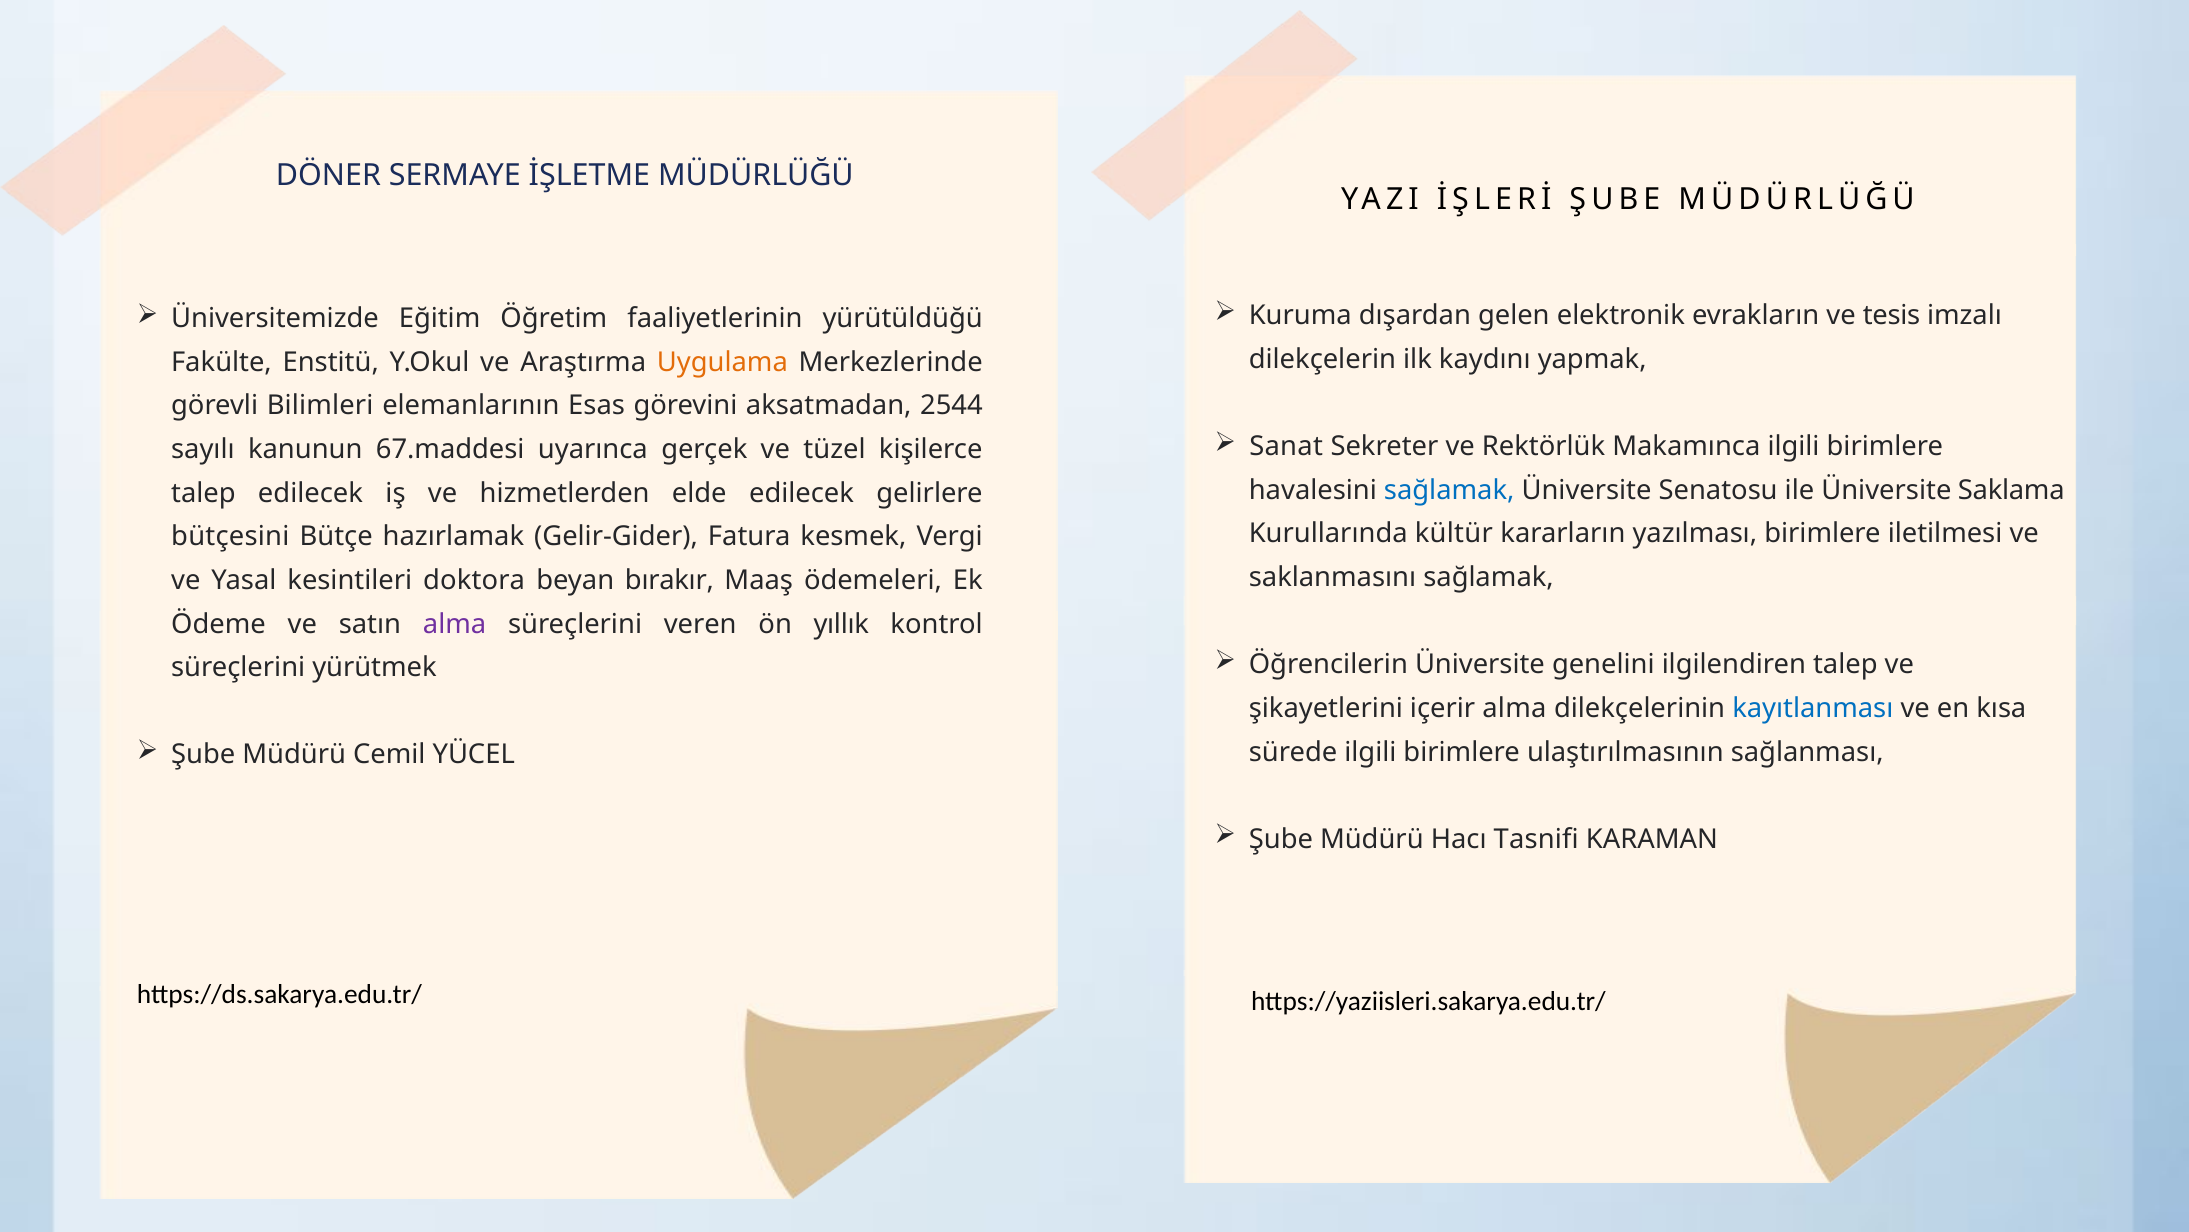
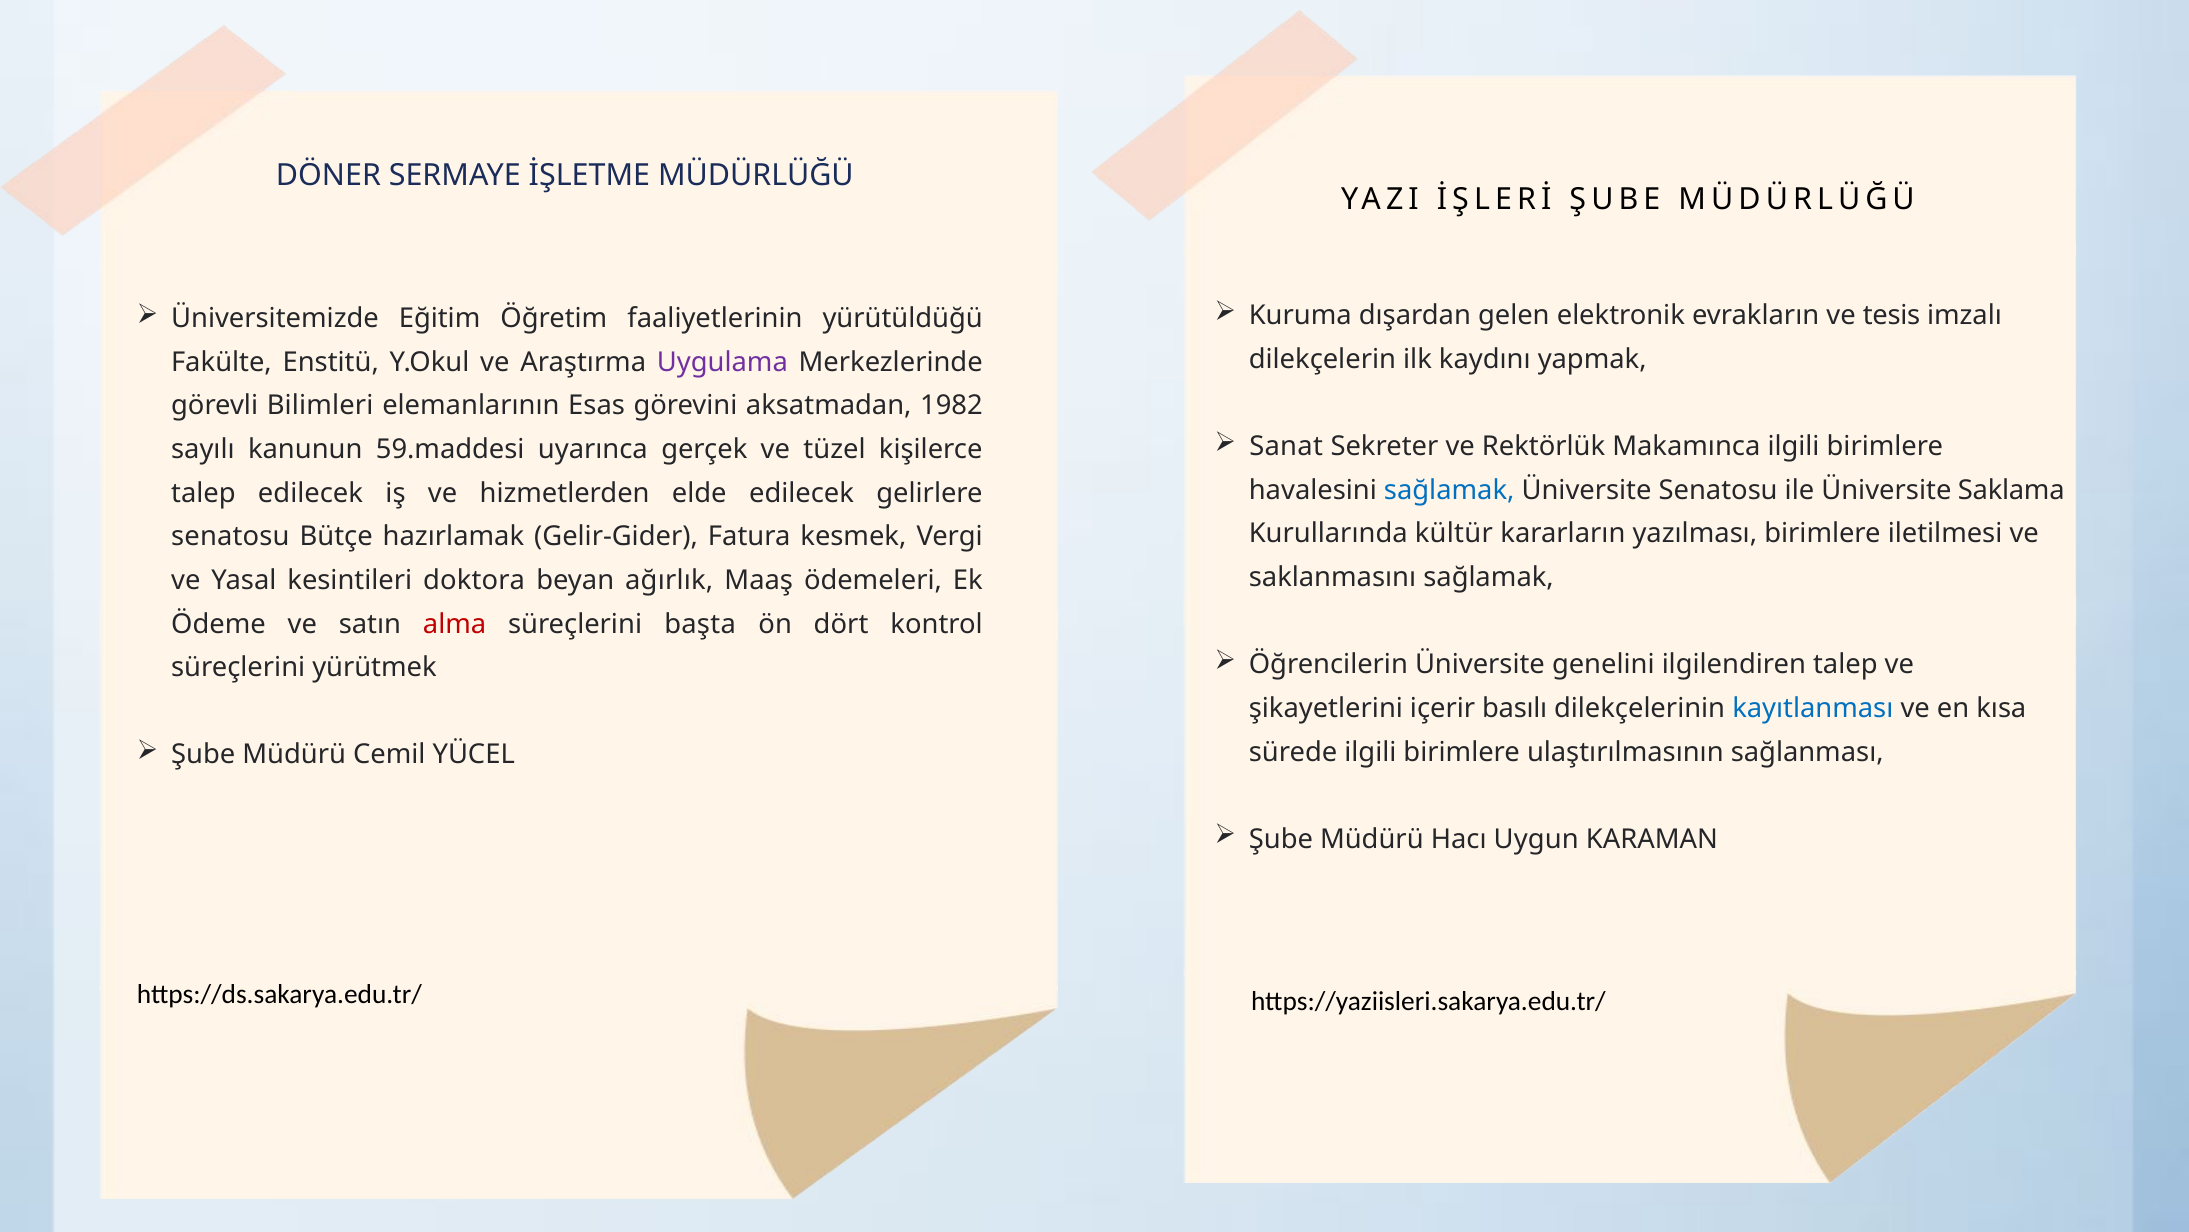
Uygulama colour: orange -> purple
2544: 2544 -> 1982
67.maddesi: 67.maddesi -> 59.maddesi
bütçesini at (230, 536): bütçesini -> senatosu
bırakır: bırakır -> ağırlık
alma at (455, 624) colour: purple -> red
veren: veren -> başta
yıllık: yıllık -> dört
içerir alma: alma -> basılı
Tasnifi: Tasnifi -> Uygun
